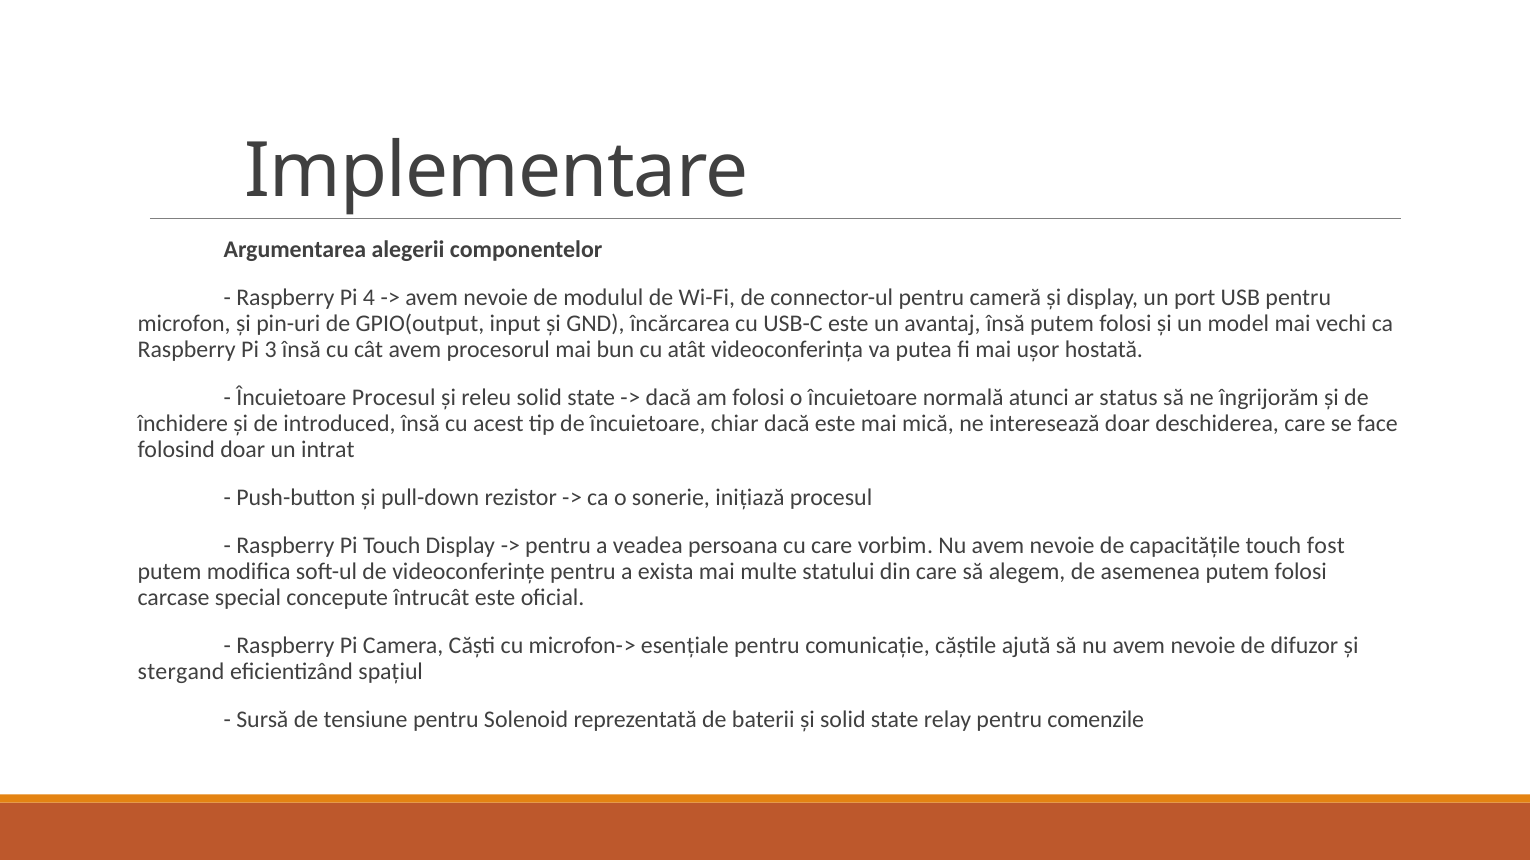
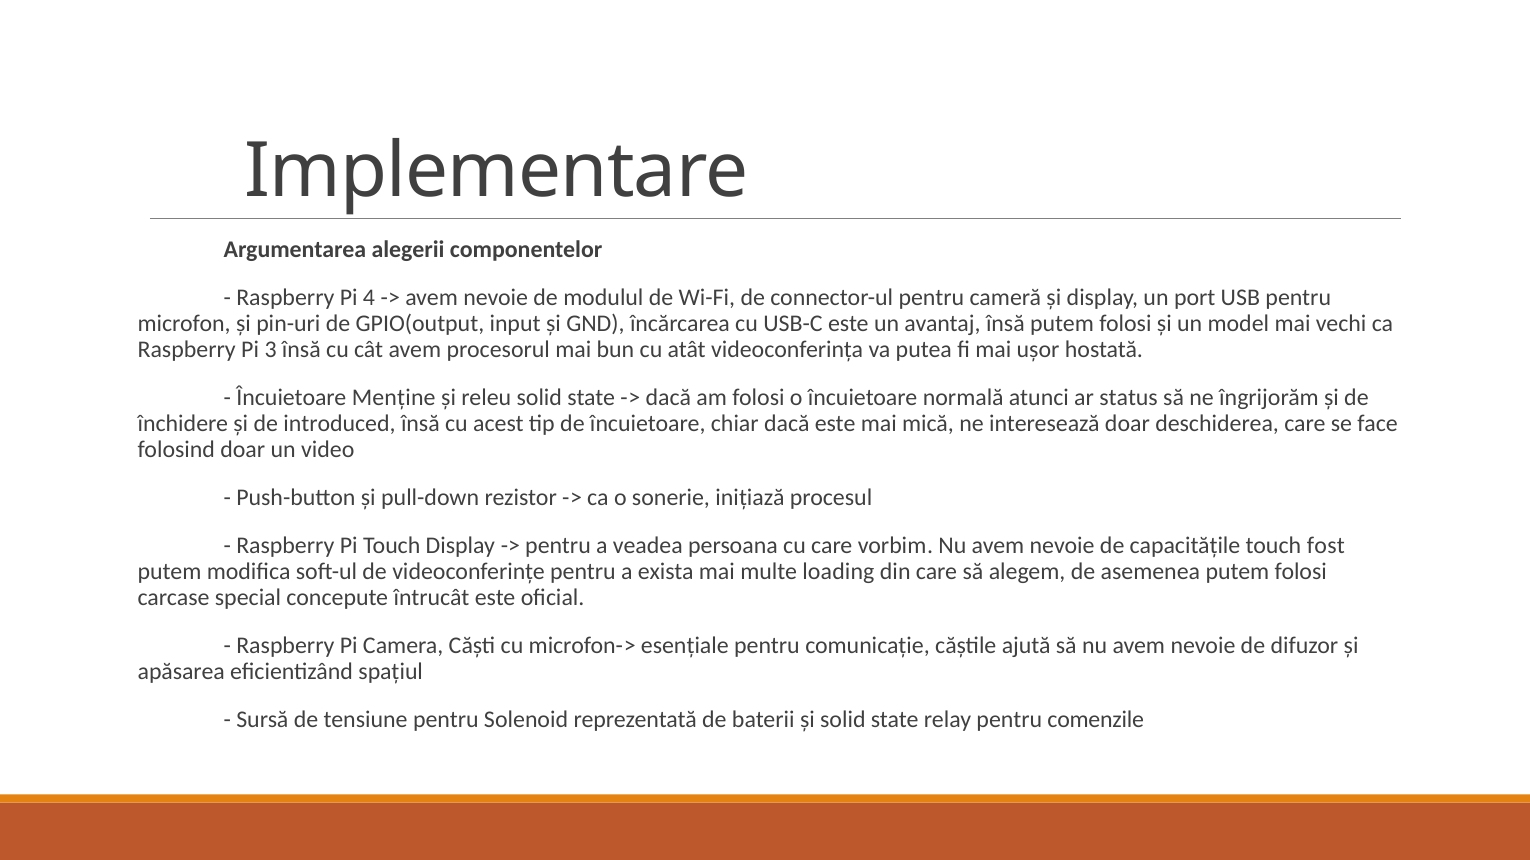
Încuietoare Procesul: Procesul -> Menține
intrat: intrat -> video
statului: statului -> loading
stergand: stergand -> apăsarea
